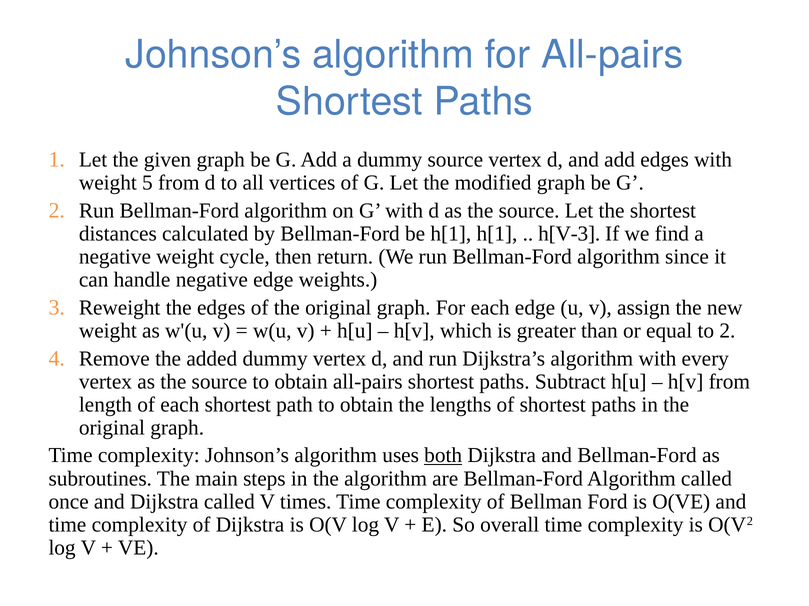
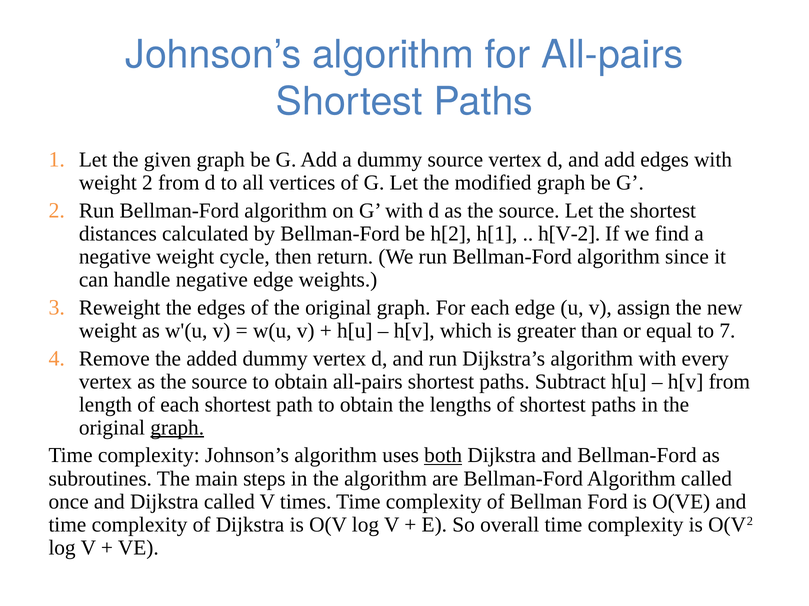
weight 5: 5 -> 2
be h[1: h[1 -> h[2
h[V-3: h[V-3 -> h[V-2
to 2: 2 -> 7
graph at (177, 428) underline: none -> present
